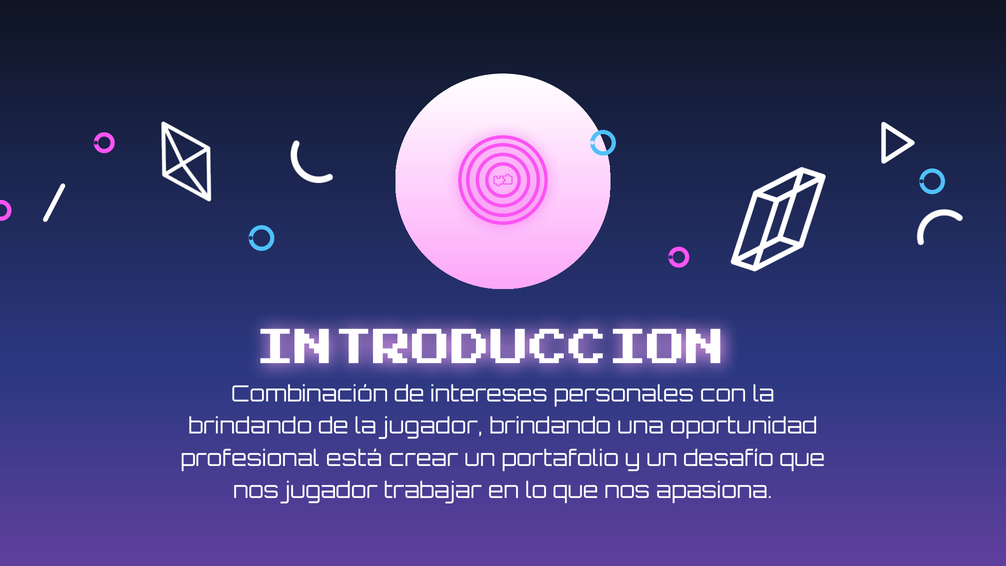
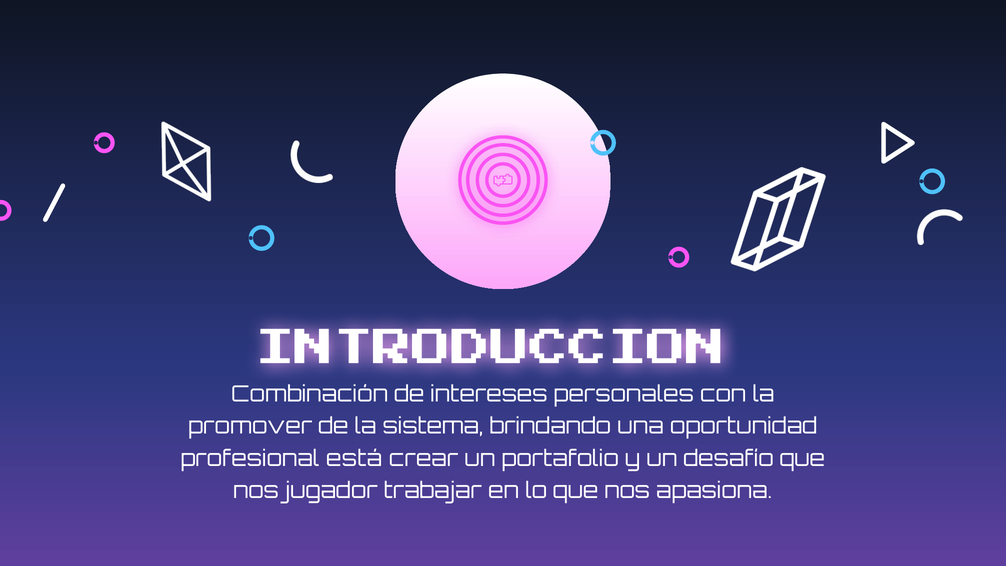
brindando at (250, 426): brindando -> promover
la jugador: jugador -> sistema
